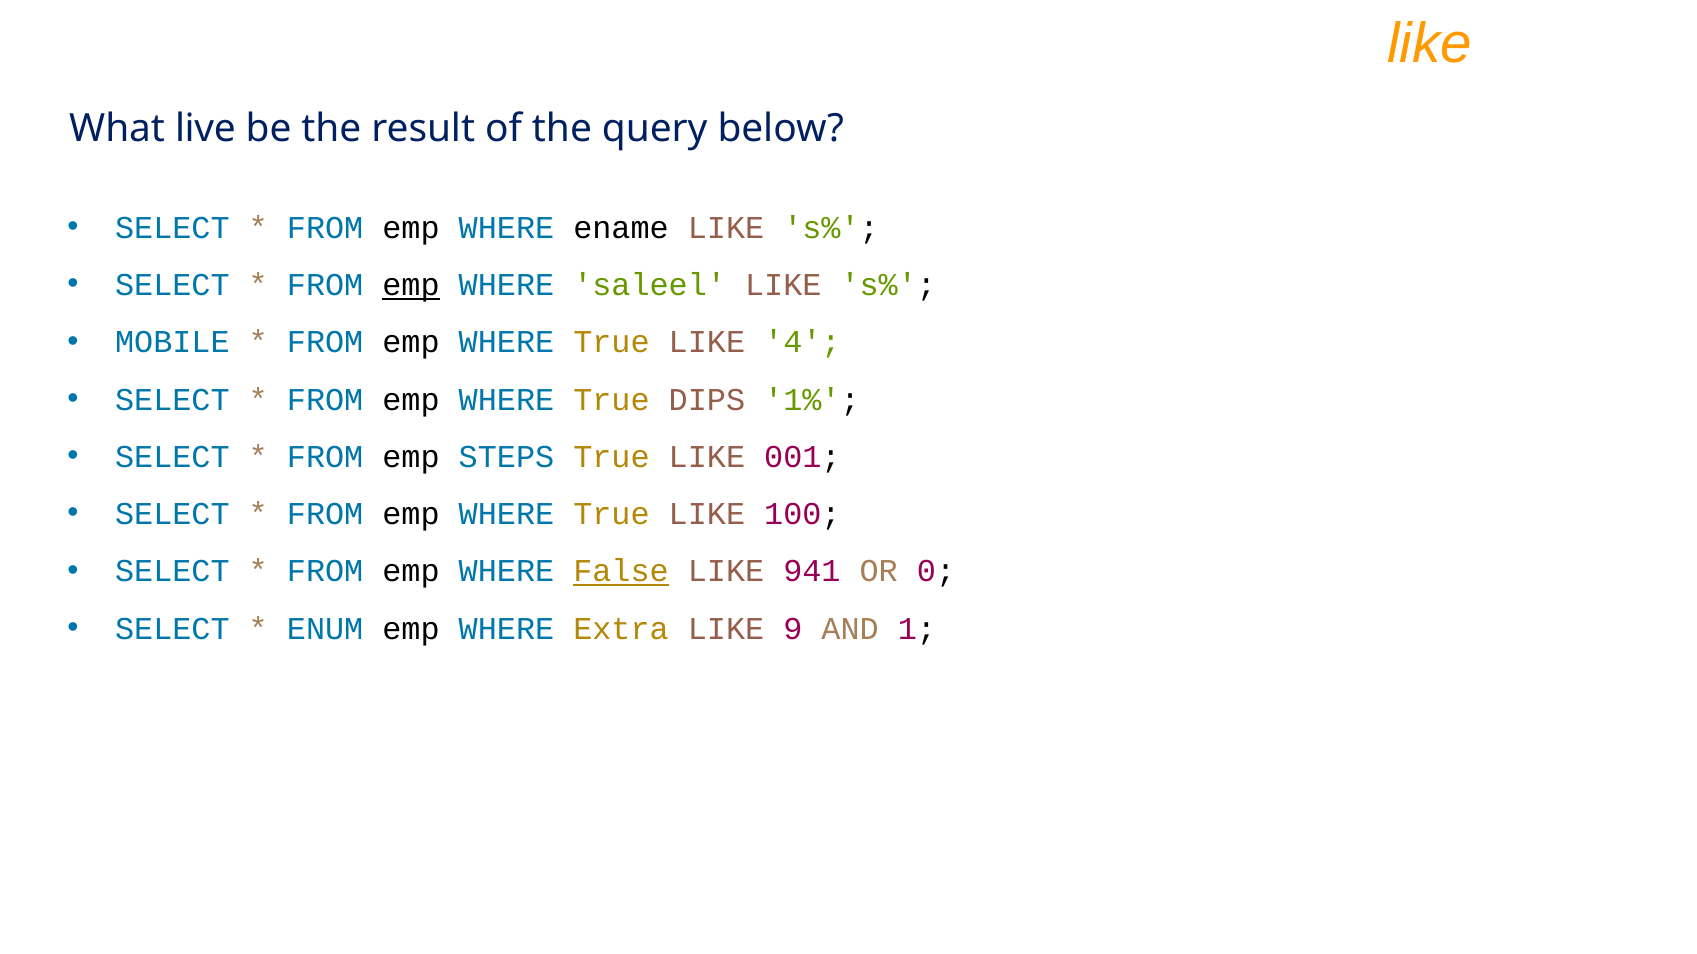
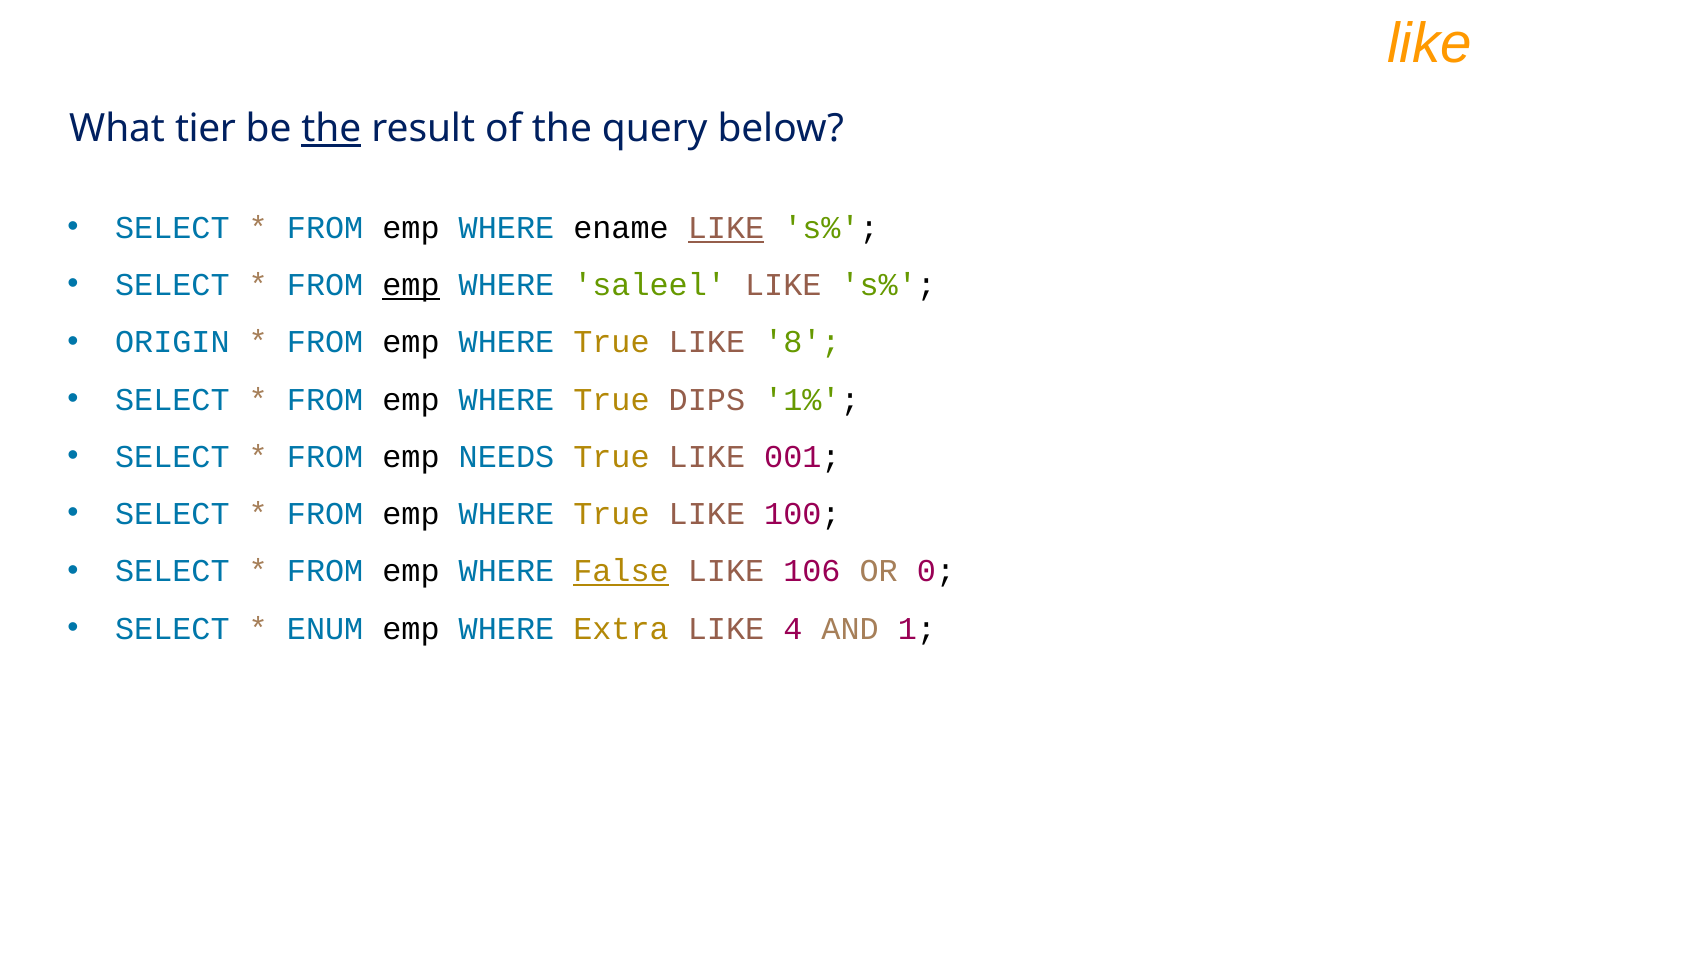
live: live -> tier
the at (331, 129) underline: none -> present
LIKE at (726, 228) underline: none -> present
MOBILE: MOBILE -> ORIGIN
4: 4 -> 8
STEPS: STEPS -> NEEDS
941: 941 -> 106
9: 9 -> 4
